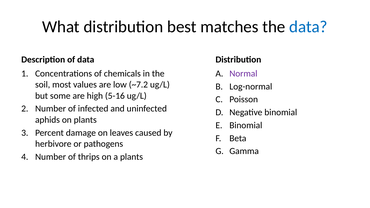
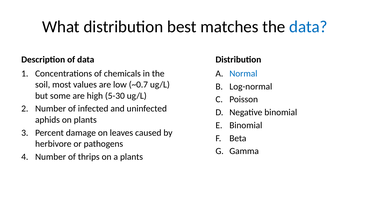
Normal colour: purple -> blue
~7.2: ~7.2 -> ~0.7
5-16: 5-16 -> 5-30
